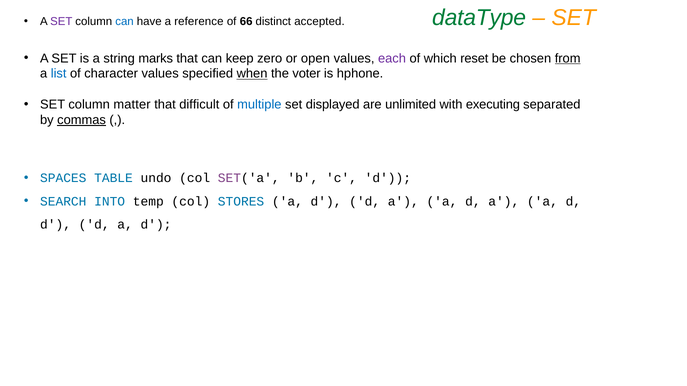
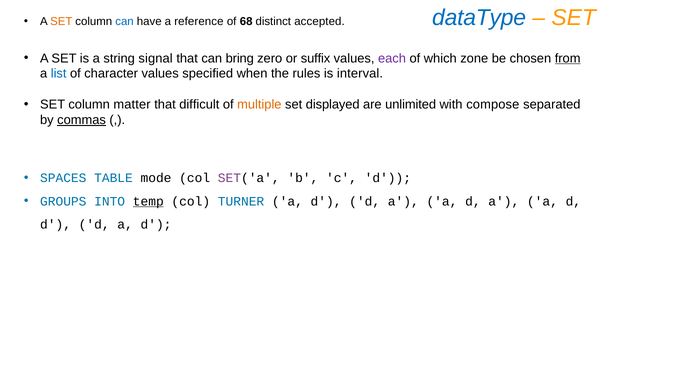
dataType colour: green -> blue
SET at (61, 22) colour: purple -> orange
66: 66 -> 68
marks: marks -> signal
keep: keep -> bring
open: open -> suffix
reset: reset -> zone
when underline: present -> none
voter: voter -> rules
hphone: hphone -> interval
multiple colour: blue -> orange
executing: executing -> compose
undo: undo -> mode
SEARCH: SEARCH -> GROUPS
temp underline: none -> present
STORES: STORES -> TURNER
